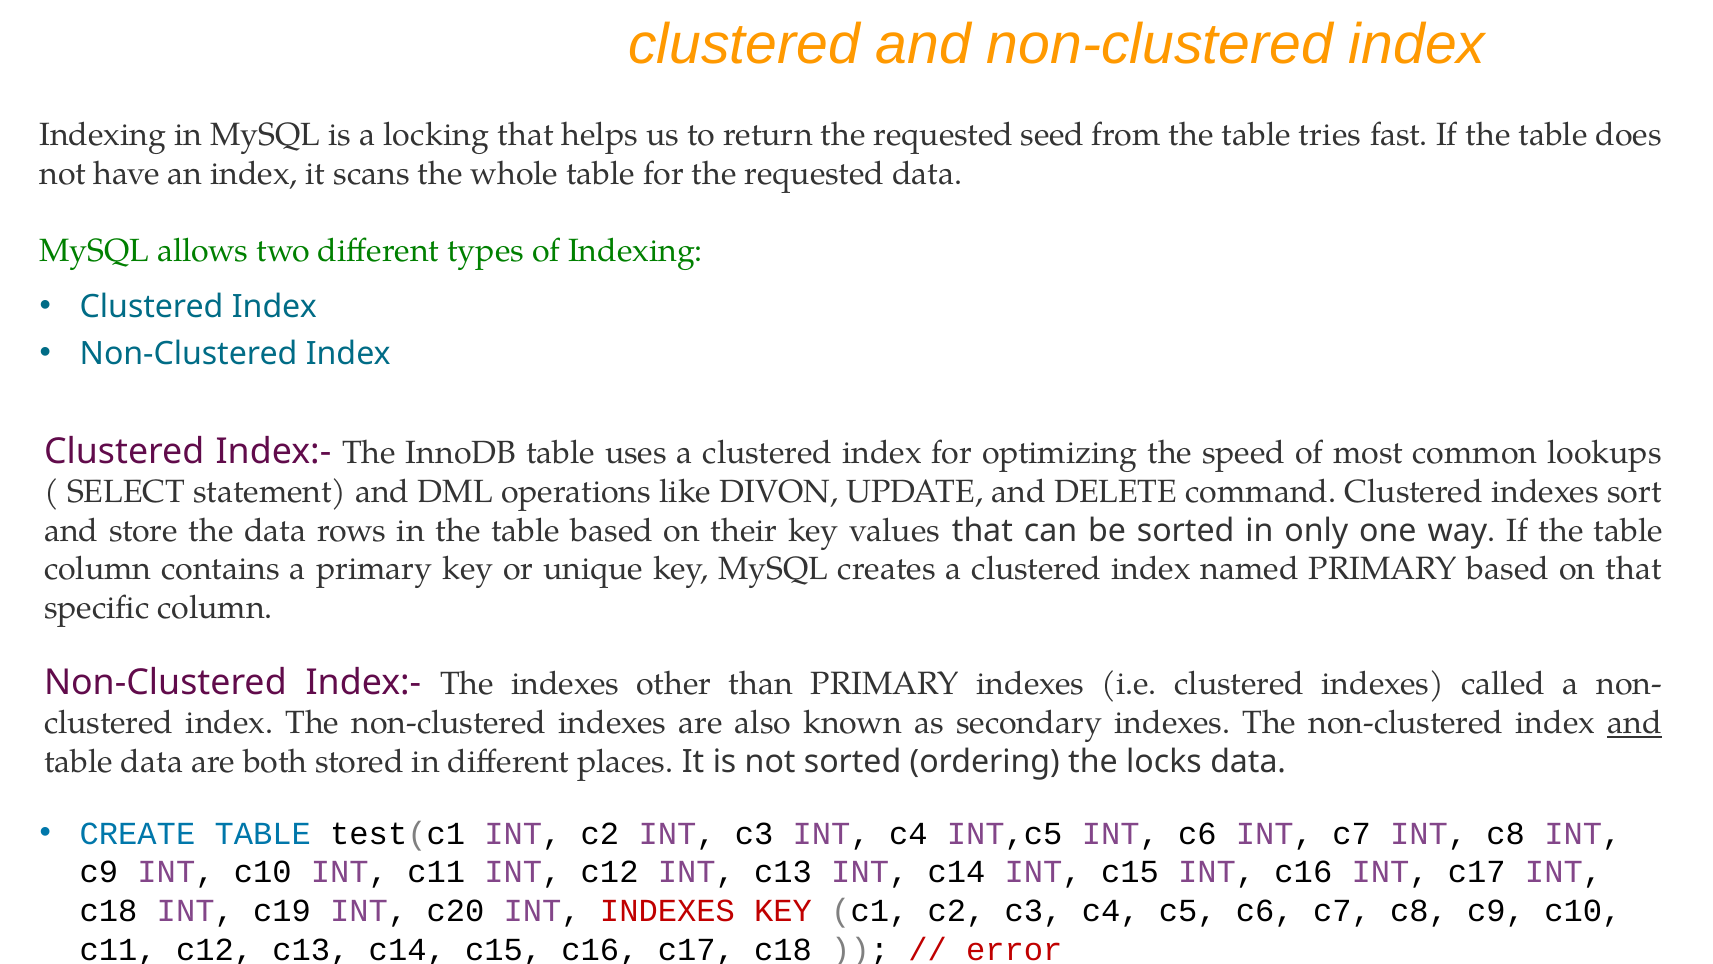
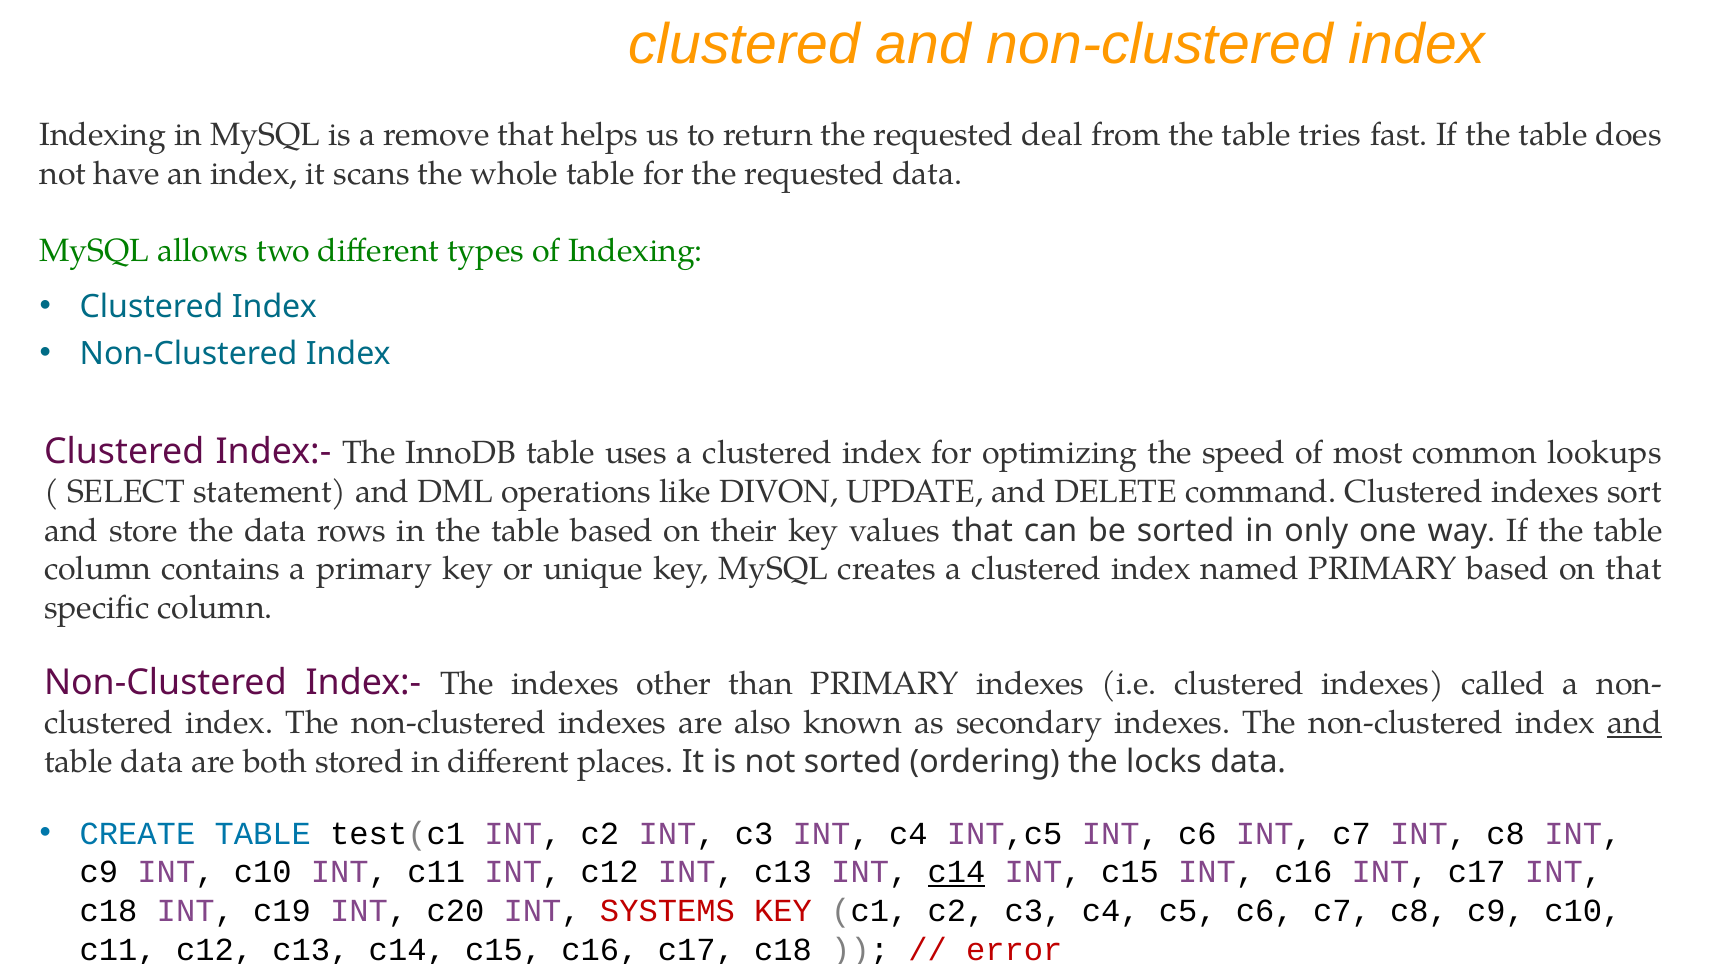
locking: locking -> remove
seed: seed -> deal
c14 at (956, 872) underline: none -> present
INT INDEXES: INDEXES -> SYSTEMS
